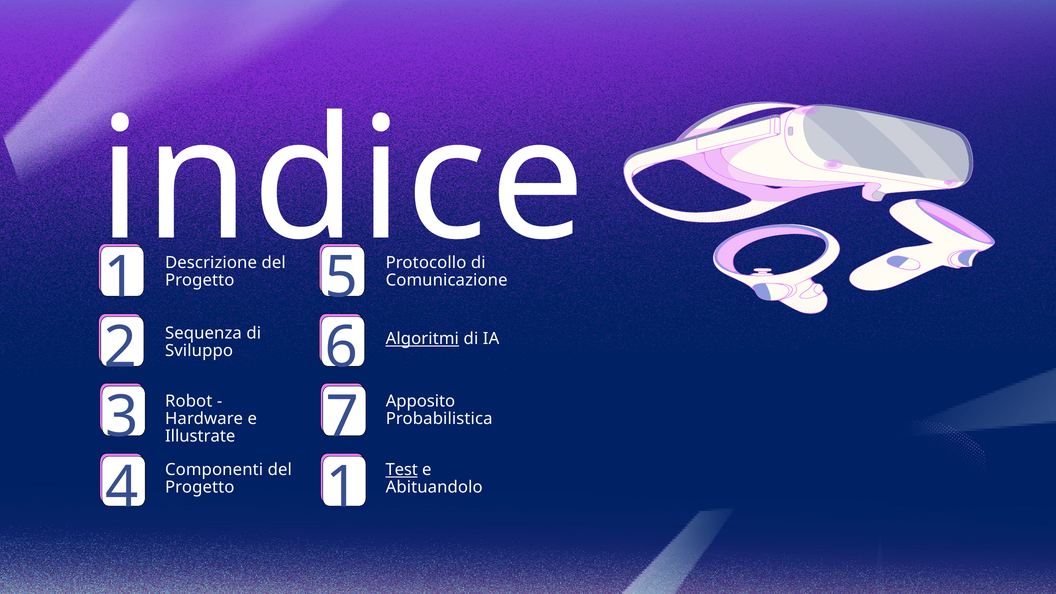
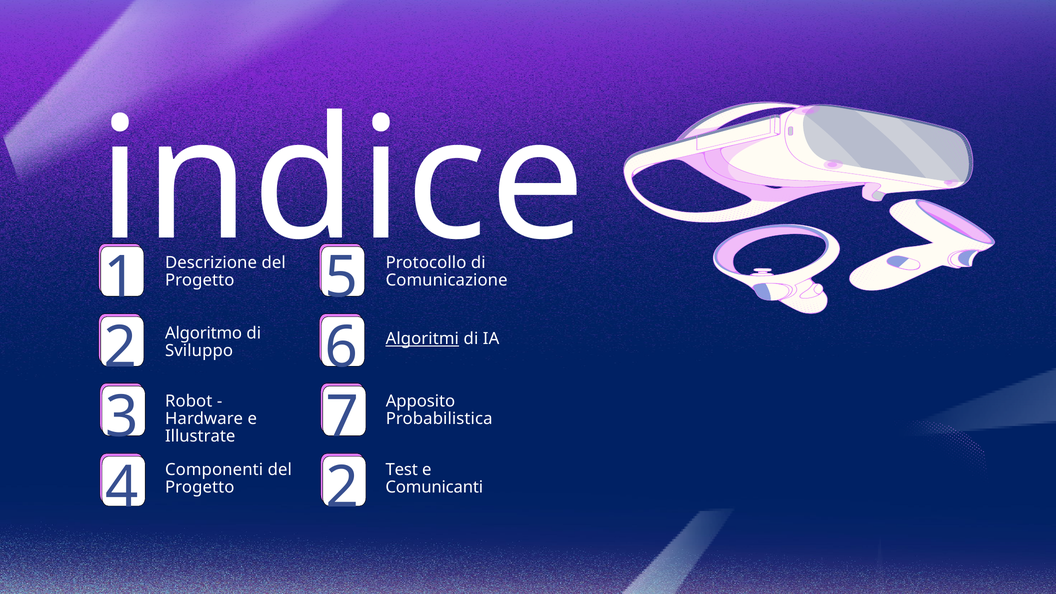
Sequenza: Sequenza -> Algoritmo
Test underline: present -> none
4 1: 1 -> 2
Abituandolo: Abituandolo -> Comunicanti
